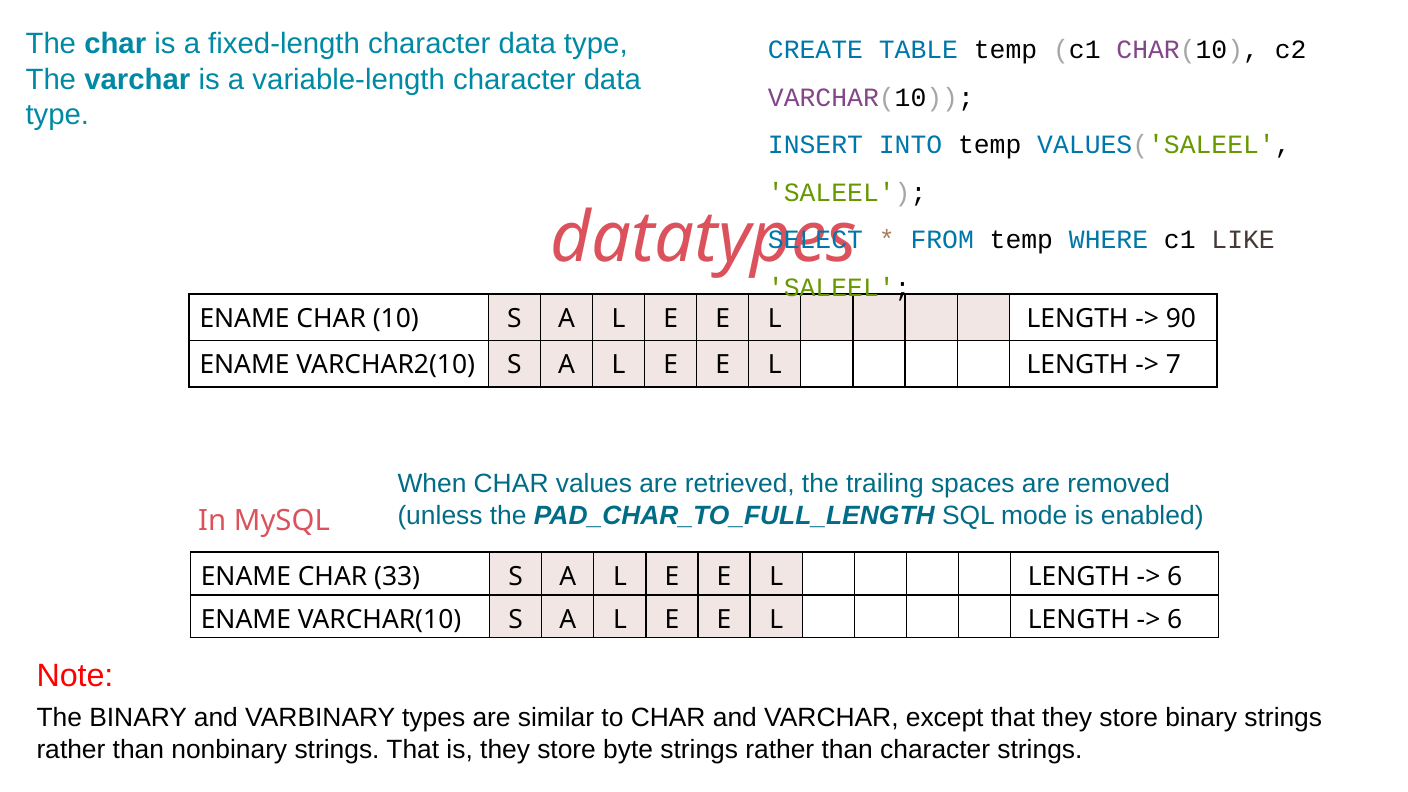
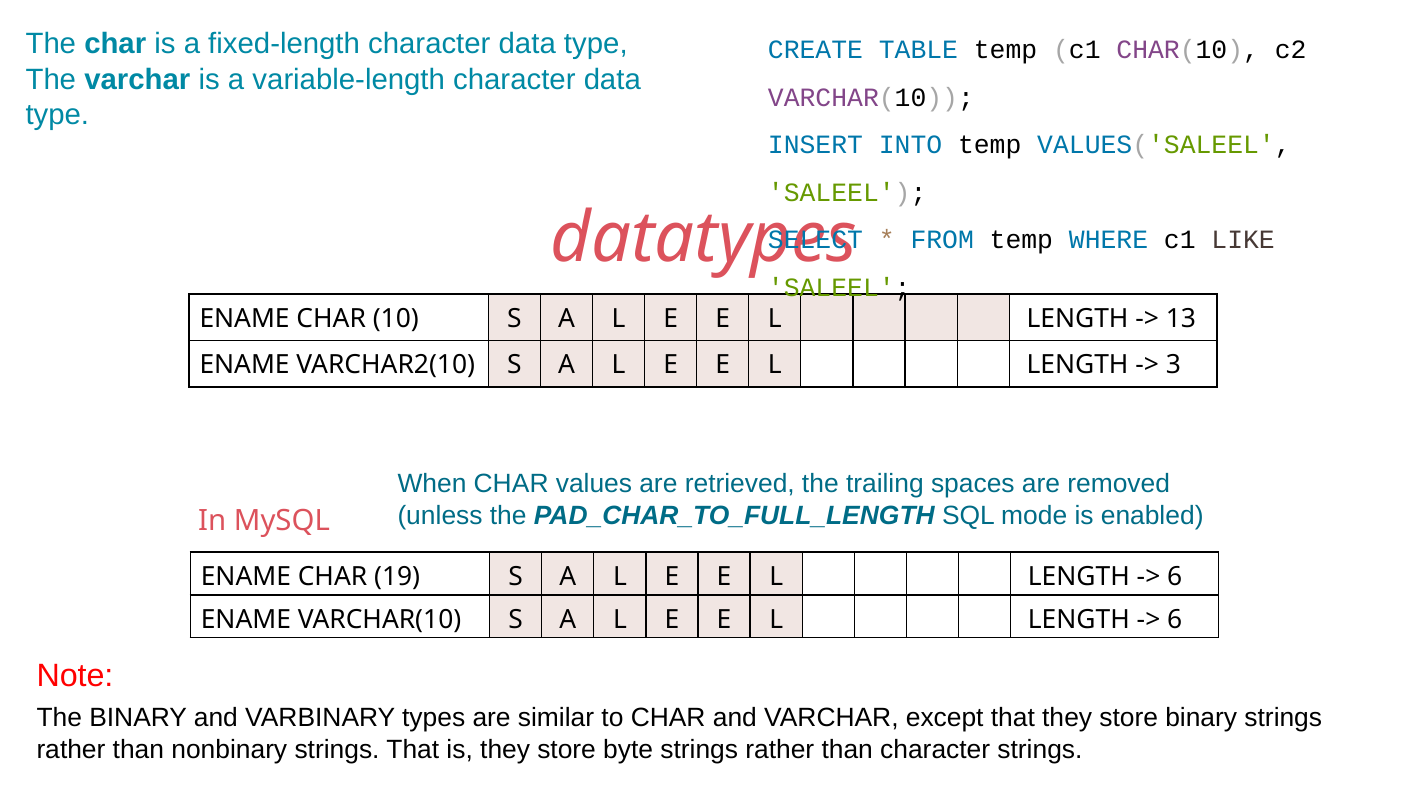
90: 90 -> 13
7: 7 -> 3
33: 33 -> 19
